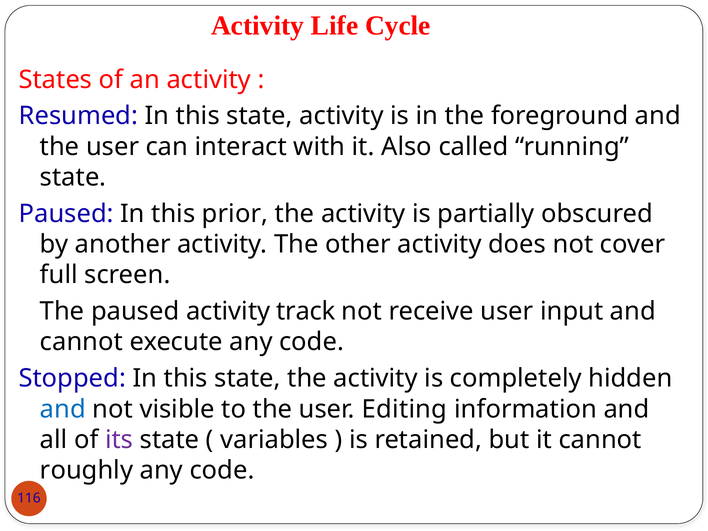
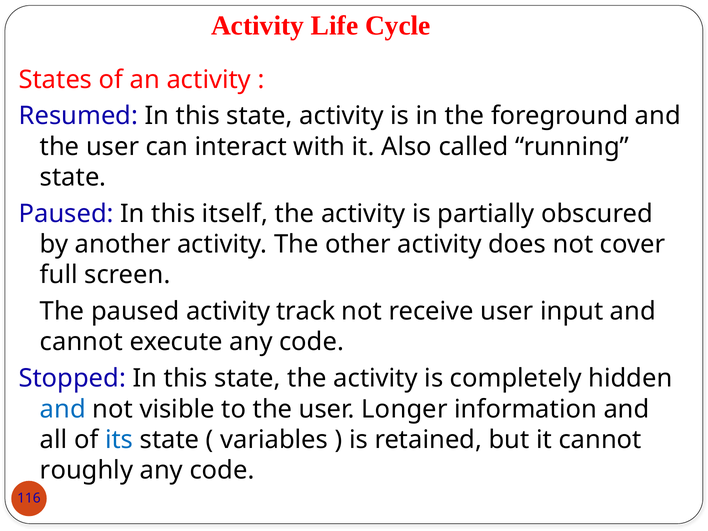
prior: prior -> itself
Editing: Editing -> Longer
its colour: purple -> blue
